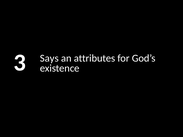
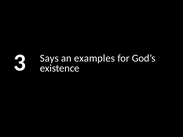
attributes: attributes -> examples
